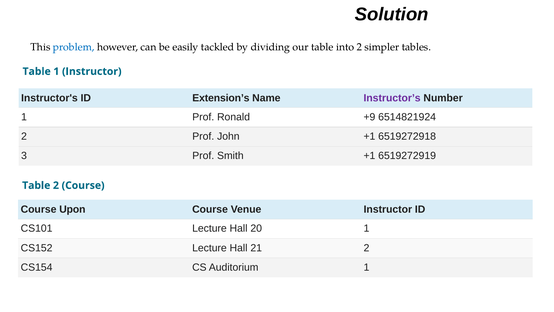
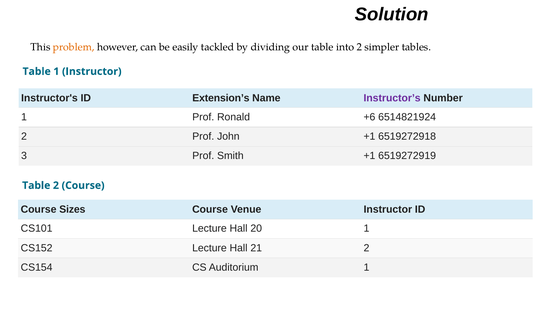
problem colour: blue -> orange
+9: +9 -> +6
Upon: Upon -> Sizes
